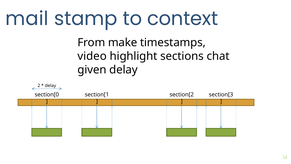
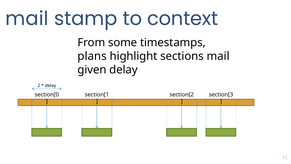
make: make -> some
video: video -> plans
sections chat: chat -> mail
